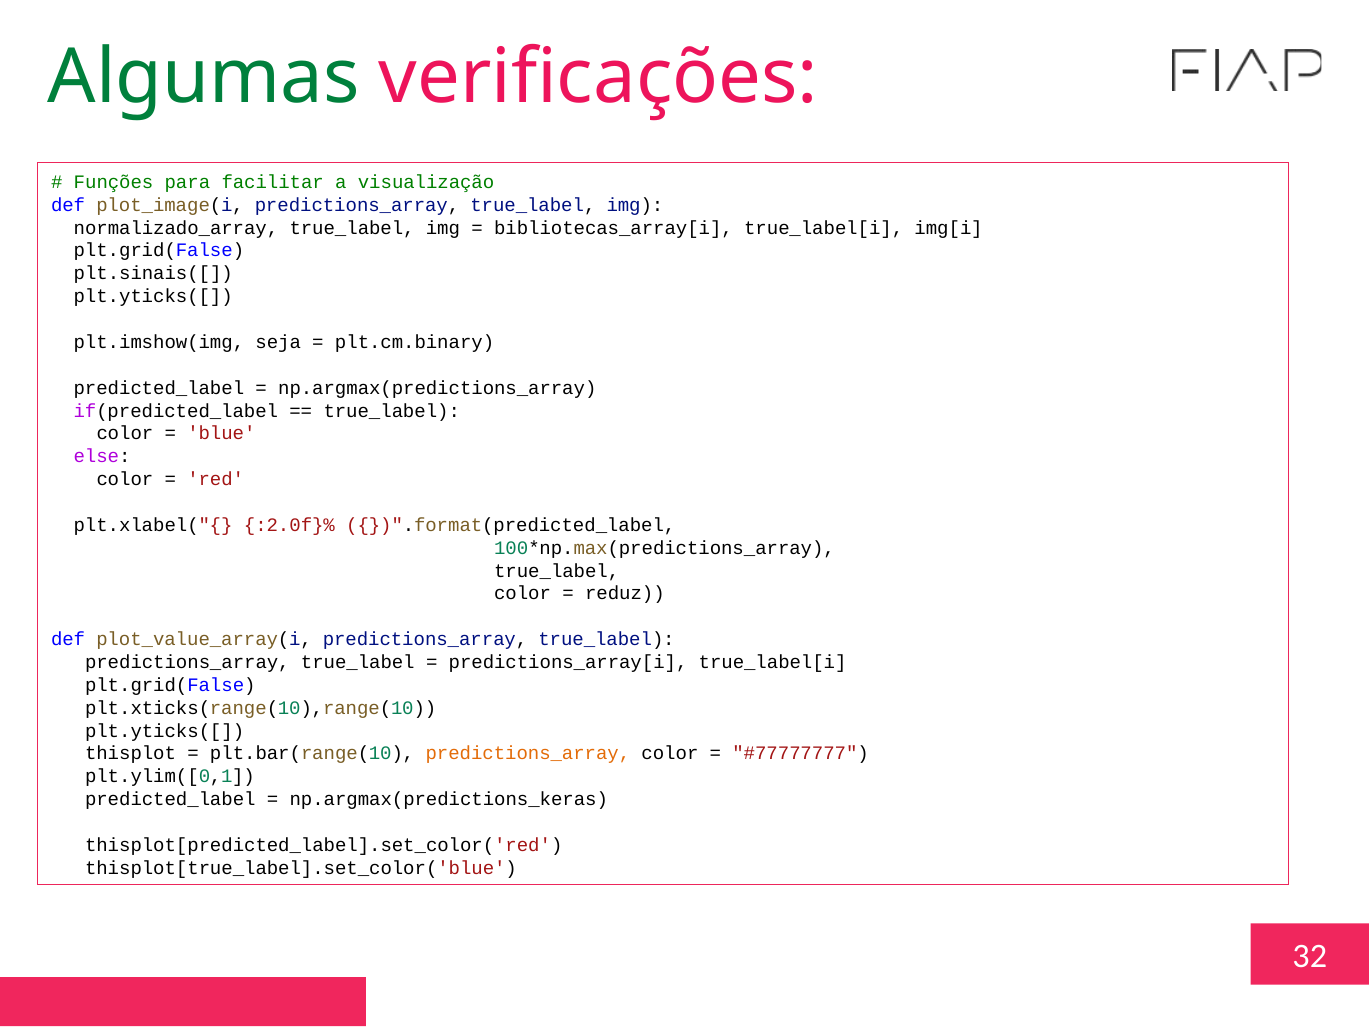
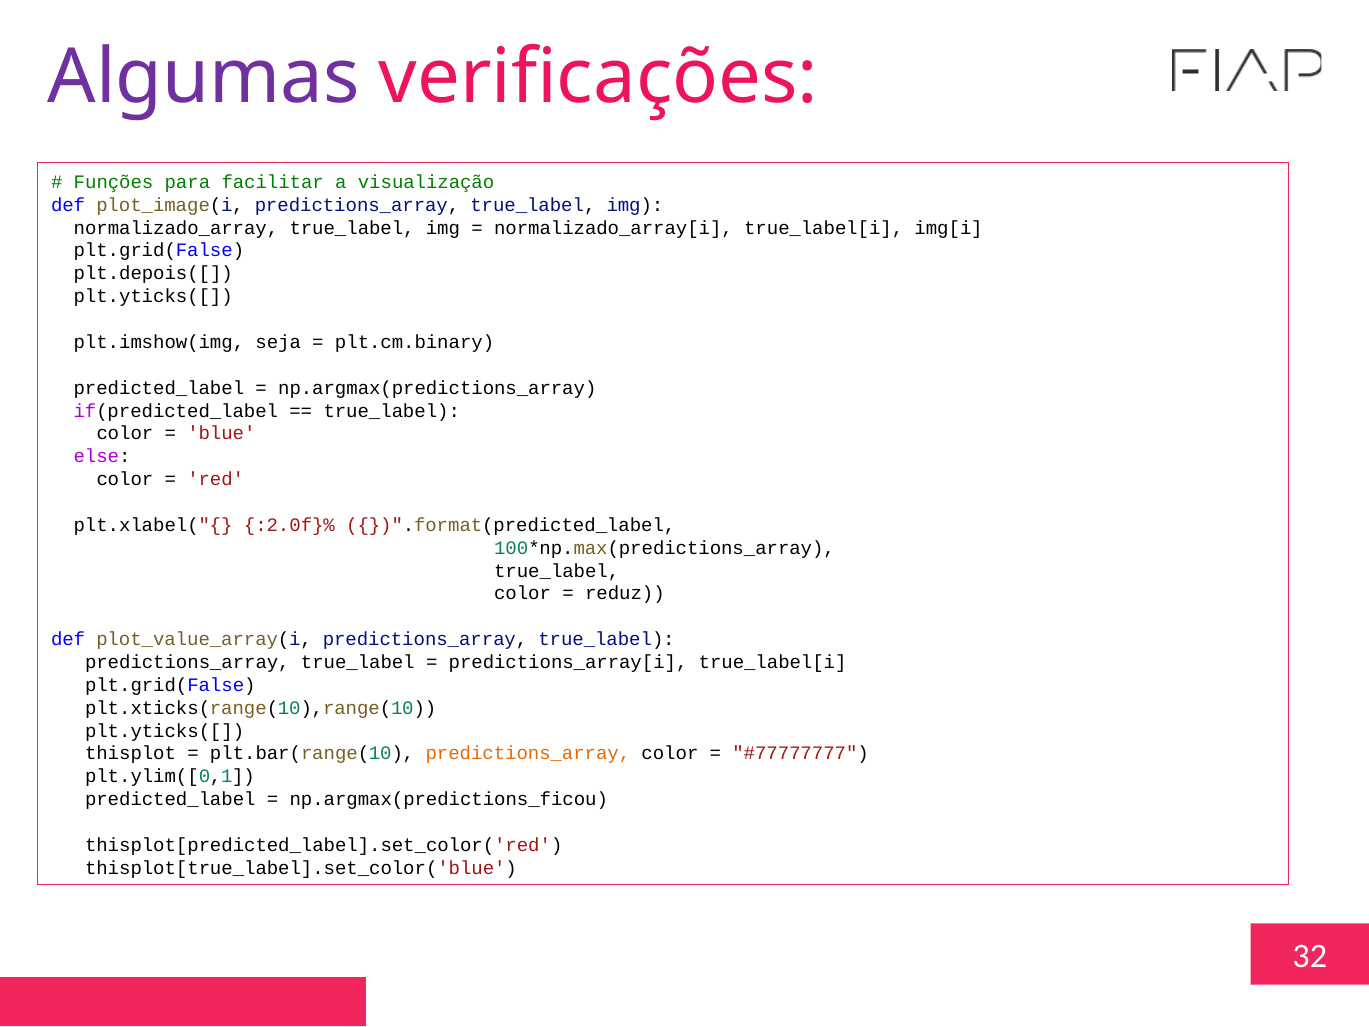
Algumas colour: green -> purple
bibliotecas_array[i: bibliotecas_array[i -> normalizado_array[i
plt.sinais([: plt.sinais([ -> plt.depois([
np.argmax(predictions_keras: np.argmax(predictions_keras -> np.argmax(predictions_ficou
